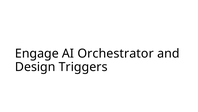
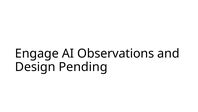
Orchestrator: Orchestrator -> Observations
Triggers: Triggers -> Pending
